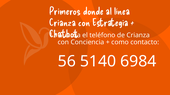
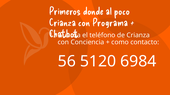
línea: línea -> poco
Estrategia: Estrategia -> Programa
5140: 5140 -> 5120
